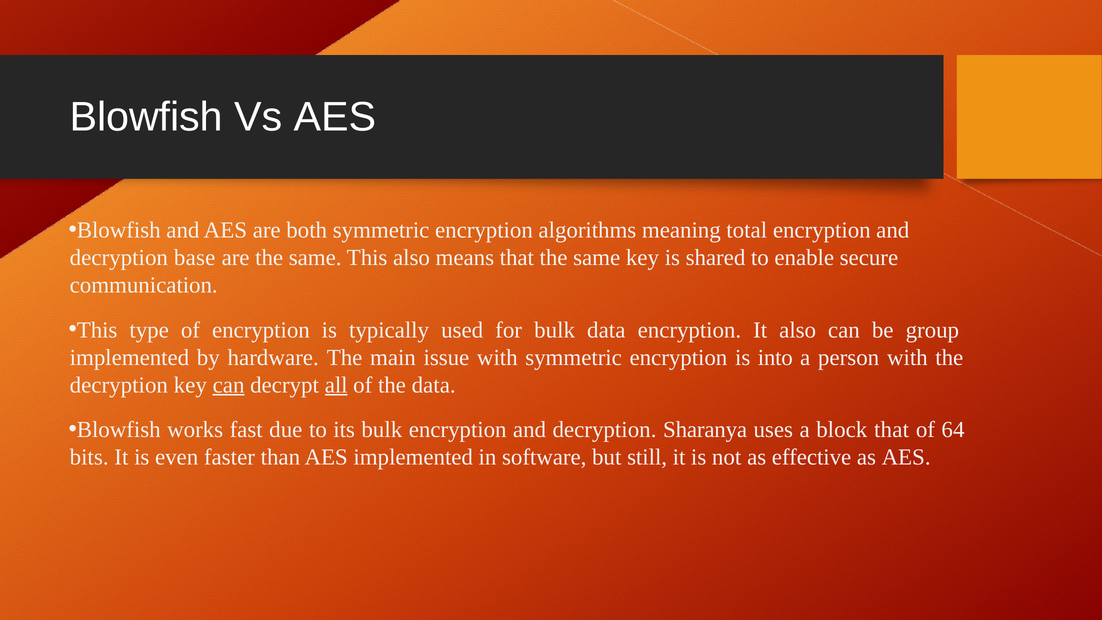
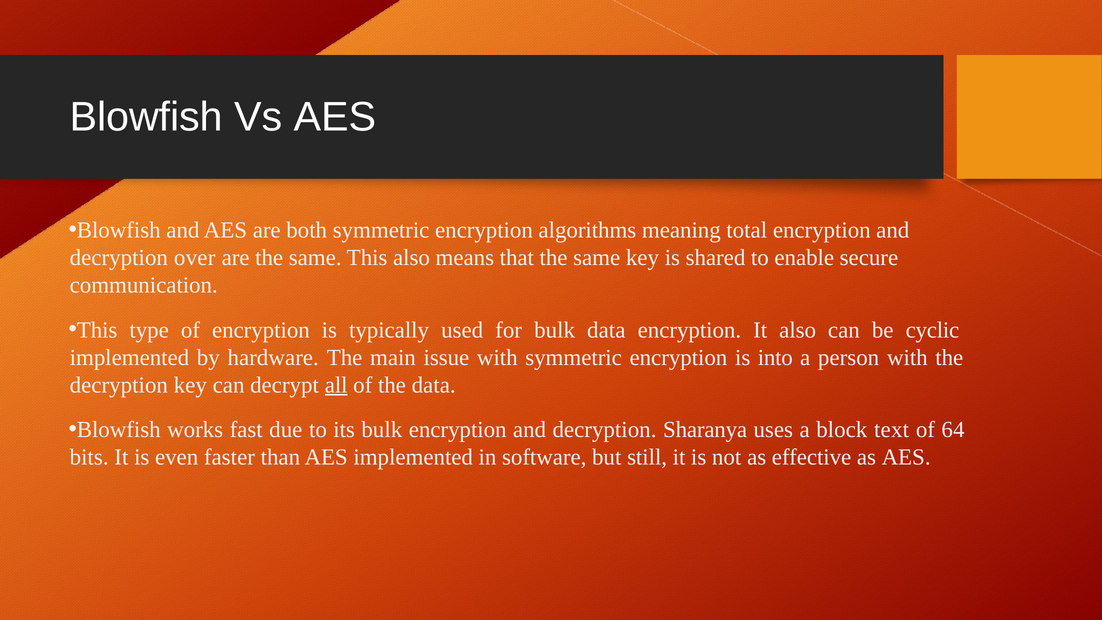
base: base -> over
group: group -> cyclic
can at (229, 385) underline: present -> none
block that: that -> text
